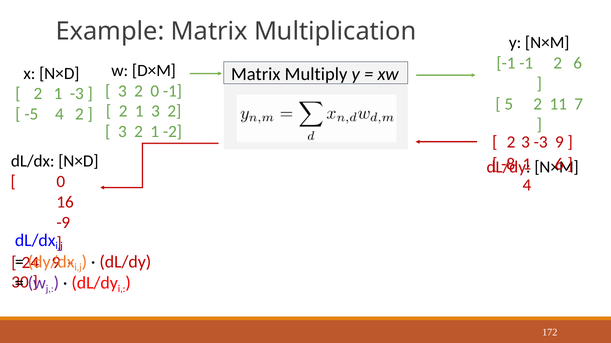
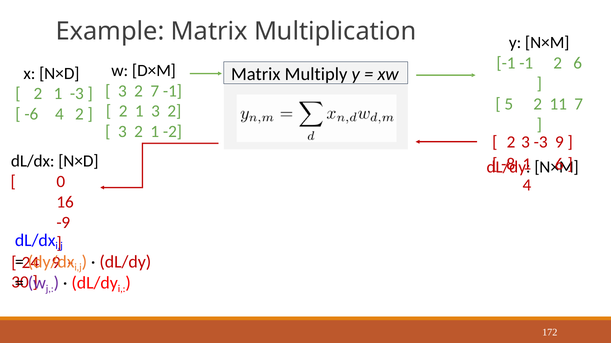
2 0: 0 -> 7
-5: -5 -> -6
